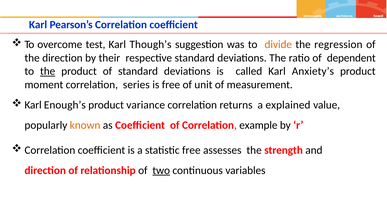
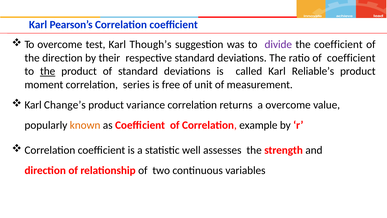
divide colour: orange -> purple
the regression: regression -> coefficient
of dependent: dependent -> coefficient
Anxiety’s: Anxiety’s -> Reliable’s
Enough’s: Enough’s -> Change’s
a explained: explained -> overcome
statistic free: free -> well
two underline: present -> none
